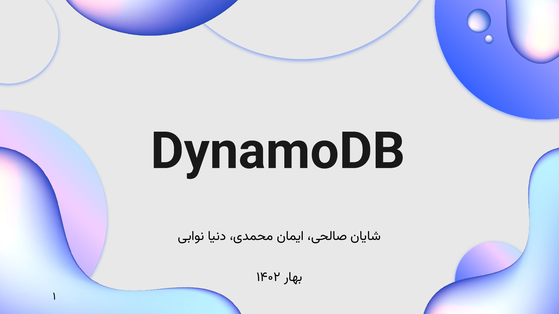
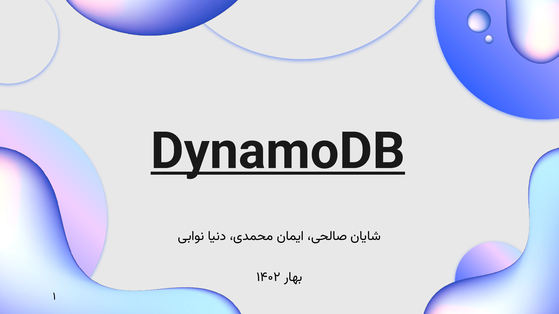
DynamoDB underline: none -> present
